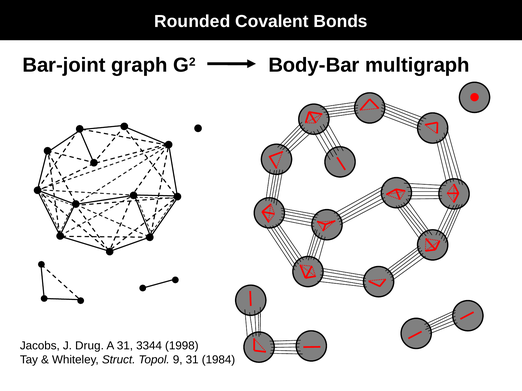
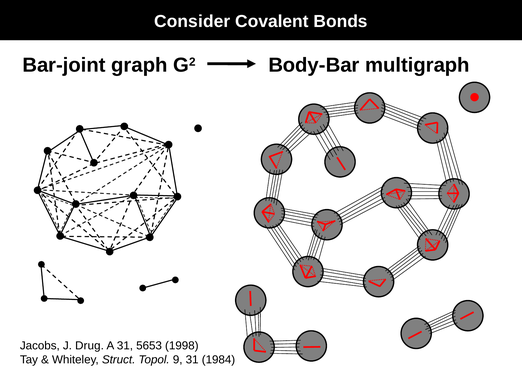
Rounded: Rounded -> Consider
3344: 3344 -> 5653
